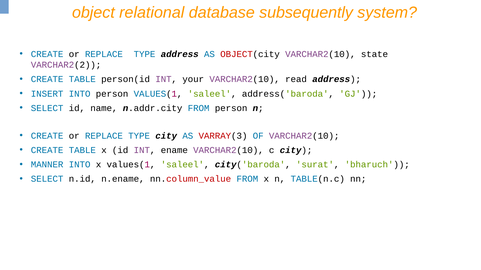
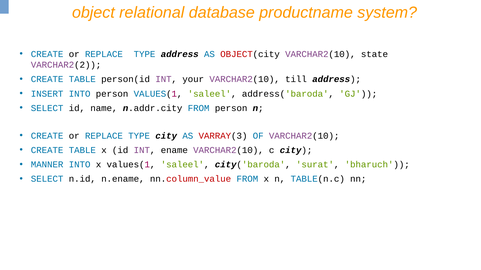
subsequently: subsequently -> productname
read: read -> till
